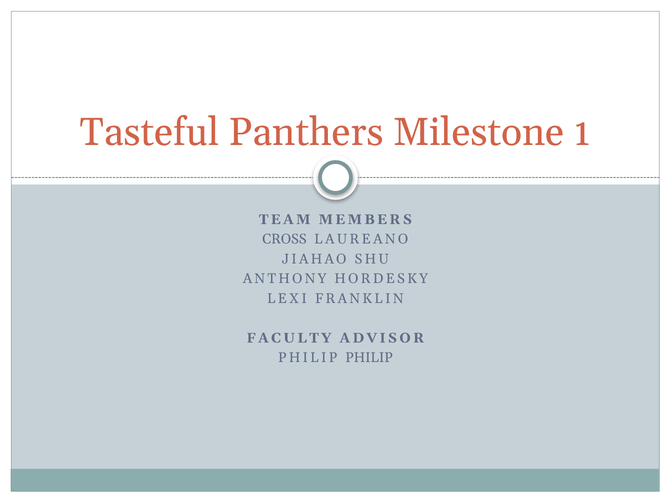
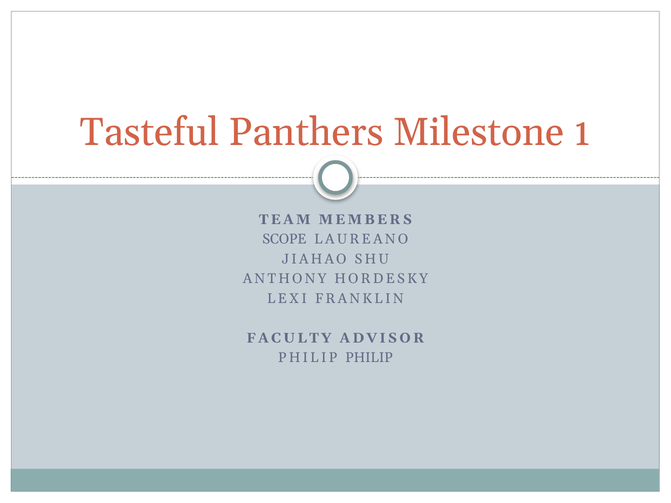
CROSS: CROSS -> SCOPE
